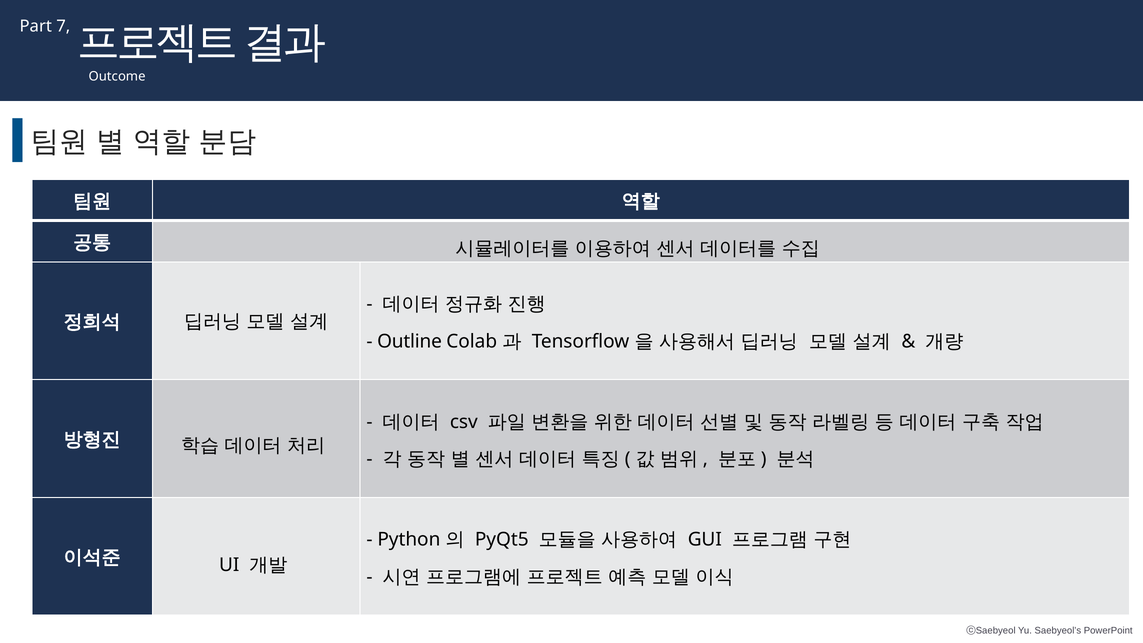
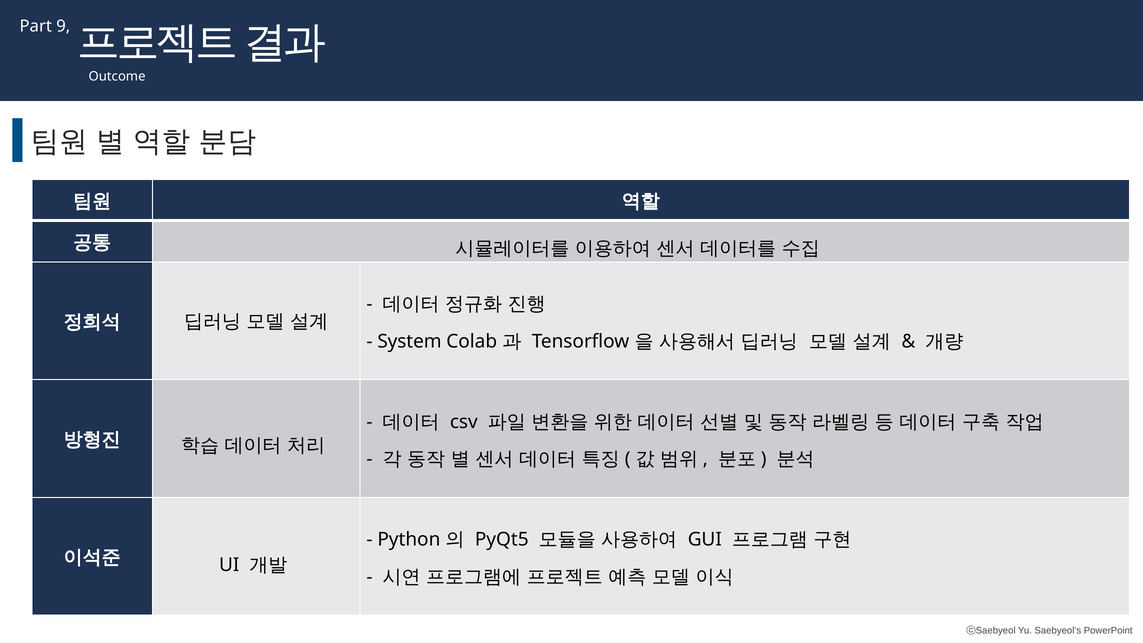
7: 7 -> 9
Outline: Outline -> System
